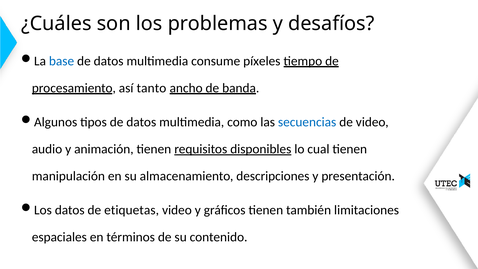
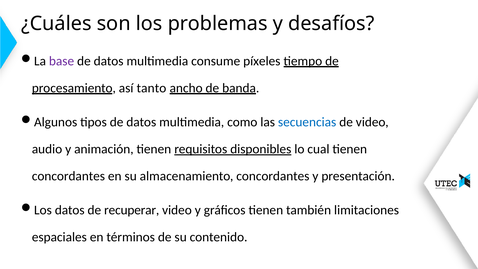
base colour: blue -> purple
manipulación at (68, 176): manipulación -> concordantes
almacenamiento descripciones: descripciones -> concordantes
etiquetas: etiquetas -> recuperar
